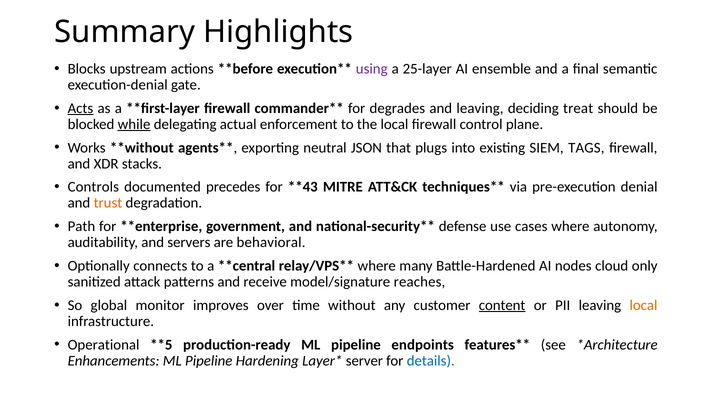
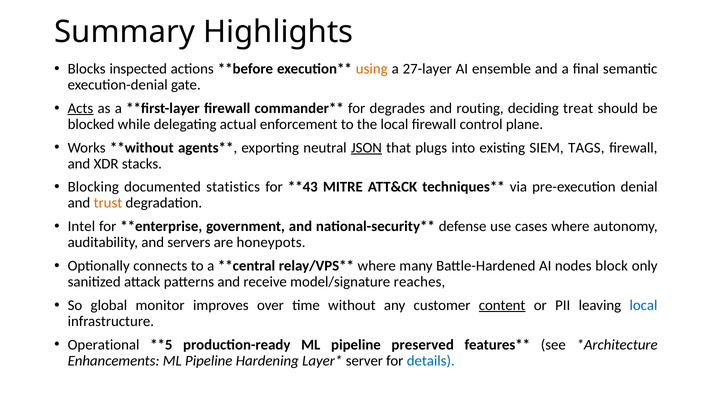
upstream: upstream -> inspected
using colour: purple -> orange
25-layer: 25-layer -> 27-layer
and leaving: leaving -> routing
while underline: present -> none
JSON underline: none -> present
Controls: Controls -> Blocking
precedes: precedes -> statistics
Path: Path -> Intel
behavioral: behavioral -> honeypots
cloud: cloud -> block
local at (643, 306) colour: orange -> blue
endpoints: endpoints -> preserved
